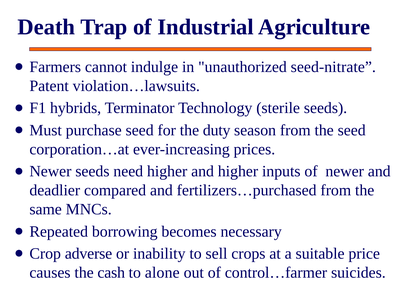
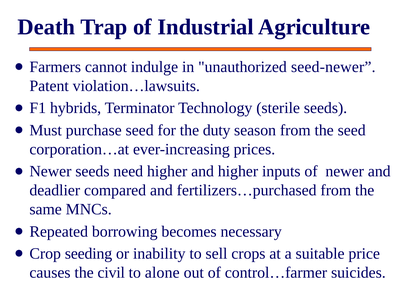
seed-nitrate: seed-nitrate -> seed-newer
adverse: adverse -> seeding
cash: cash -> civil
